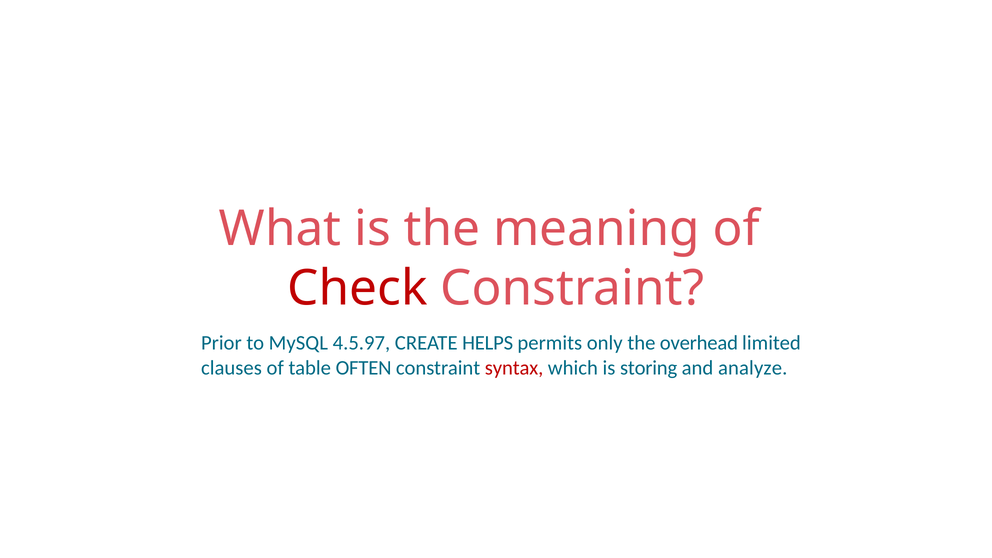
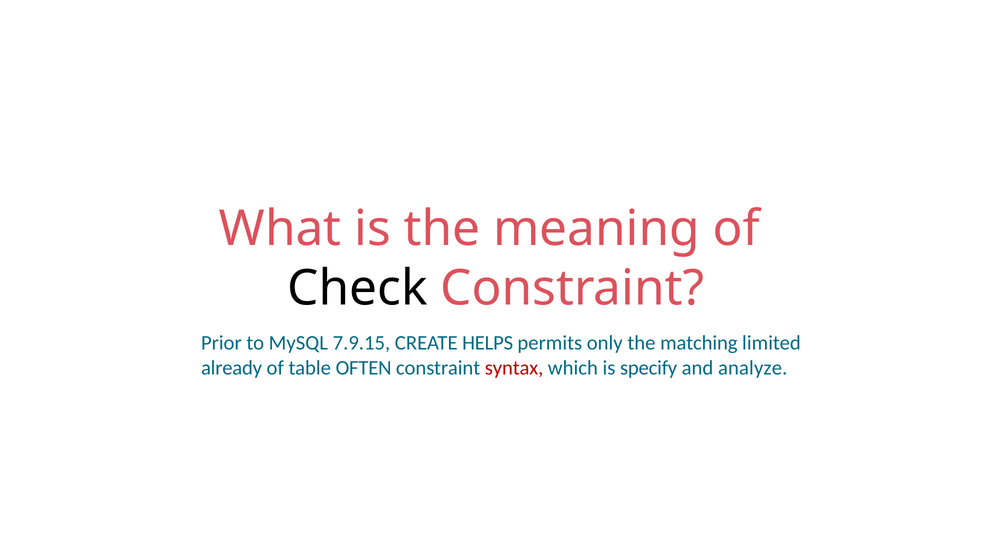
Check colour: red -> black
4.5.97: 4.5.97 -> 7.9.15
overhead: overhead -> matching
clauses: clauses -> already
storing: storing -> specify
